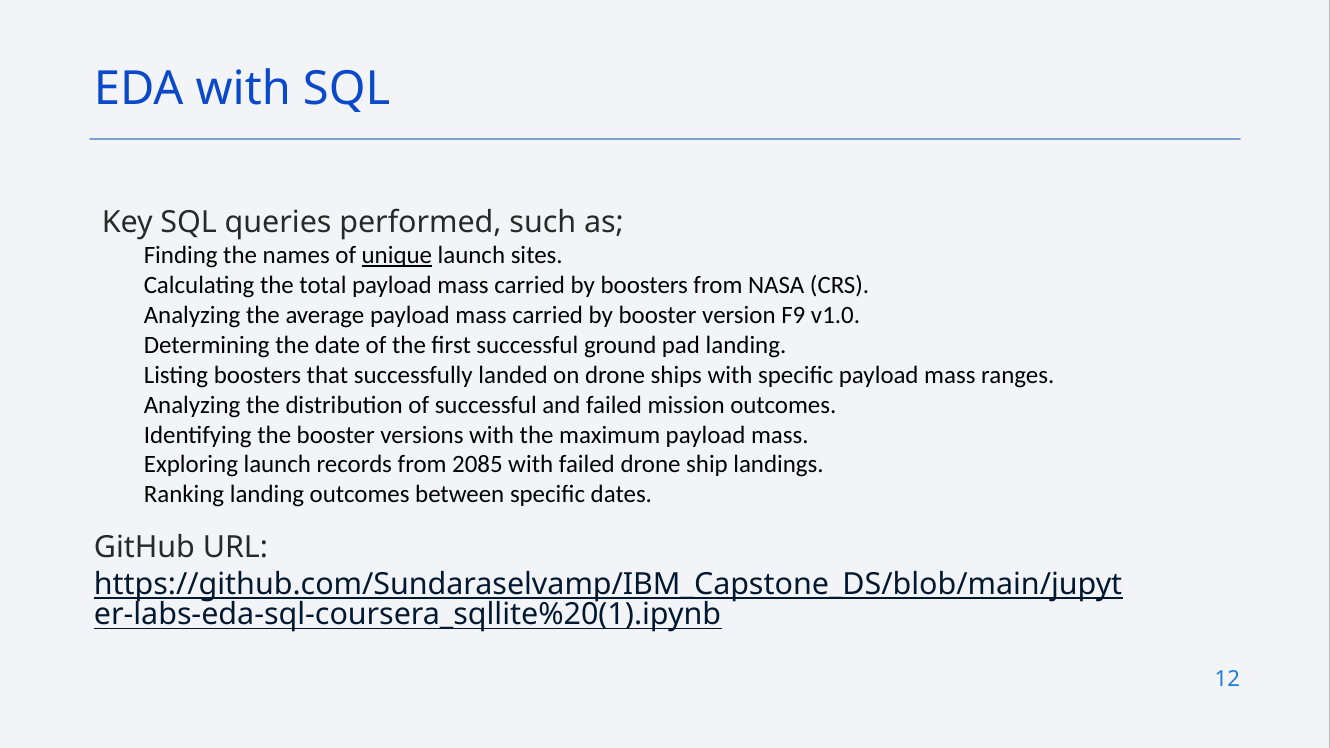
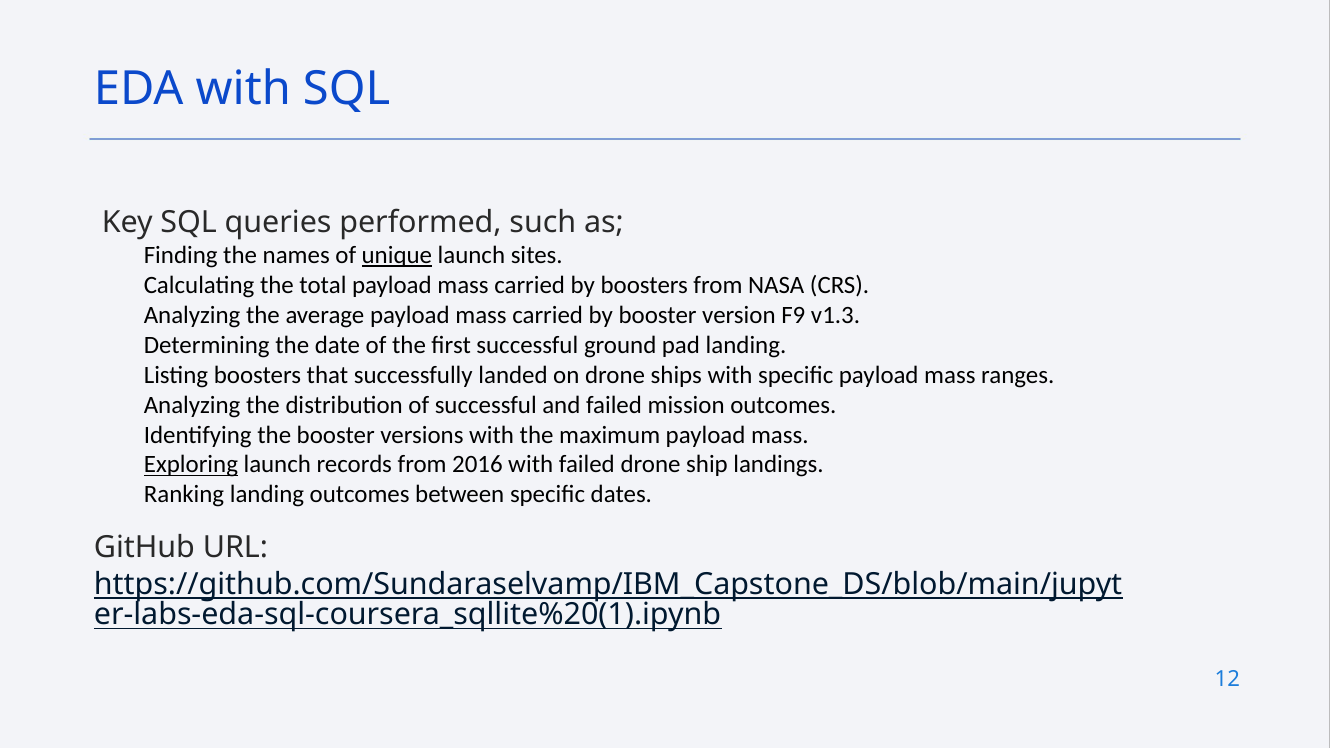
v1.0: v1.0 -> v1.3
Exploring underline: none -> present
2085: 2085 -> 2016
